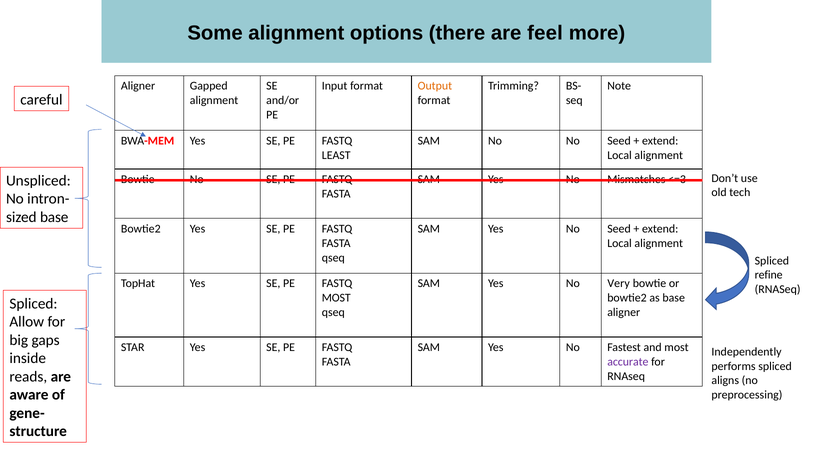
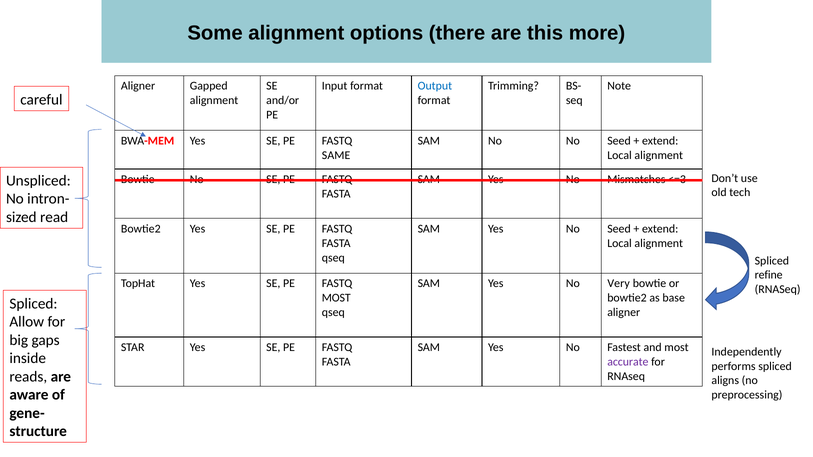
feel: feel -> this
Output colour: orange -> blue
LEAST: LEAST -> SAME
base at (54, 217): base -> read
